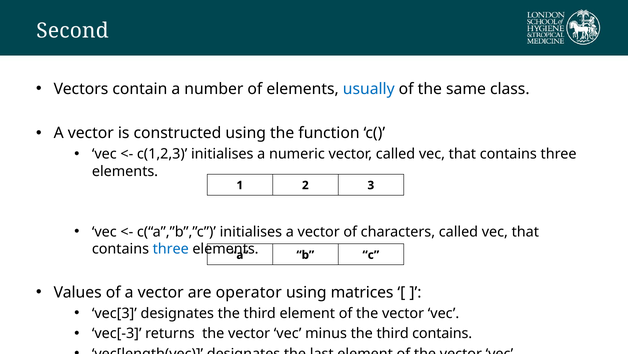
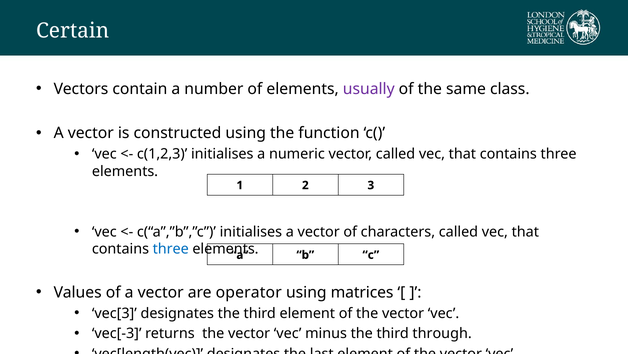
Second: Second -> Certain
usually colour: blue -> purple
third contains: contains -> through
